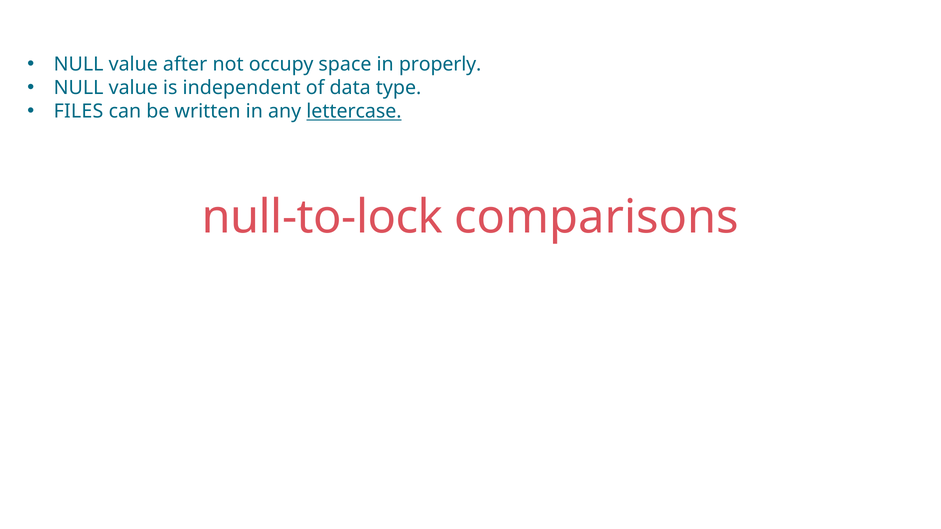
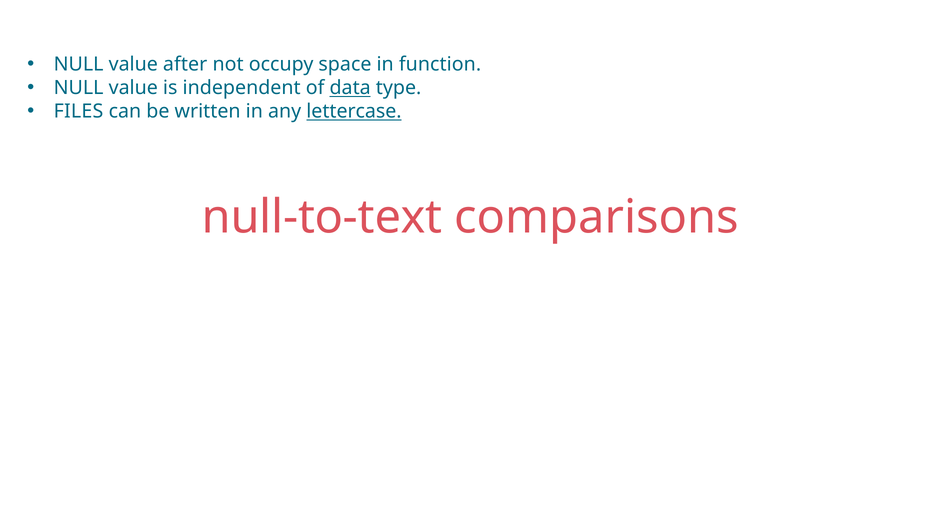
properly: properly -> function
data underline: none -> present
null-to-lock: null-to-lock -> null-to-text
